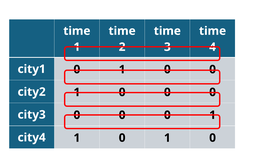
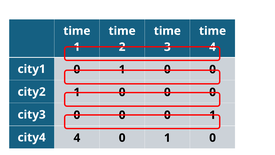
city4 1: 1 -> 4
